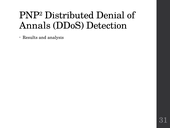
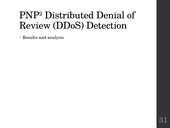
Annals: Annals -> Review
